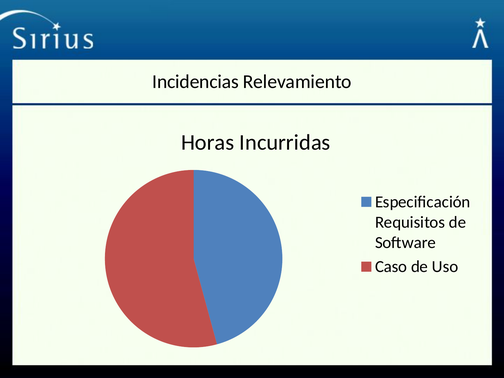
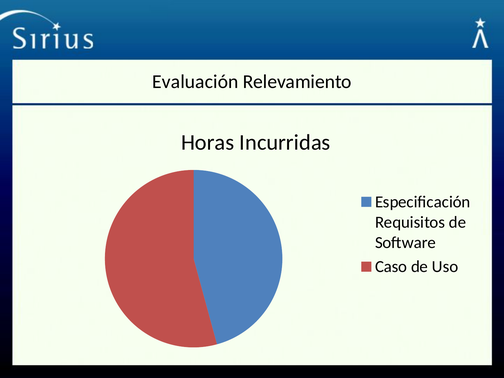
Incidencias: Incidencias -> Evaluación
